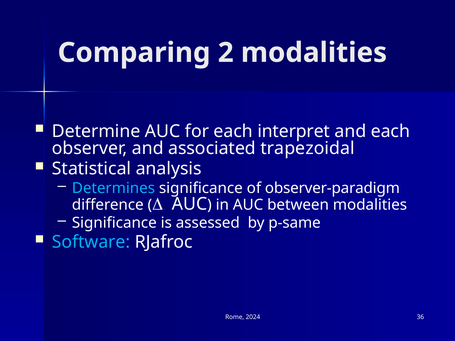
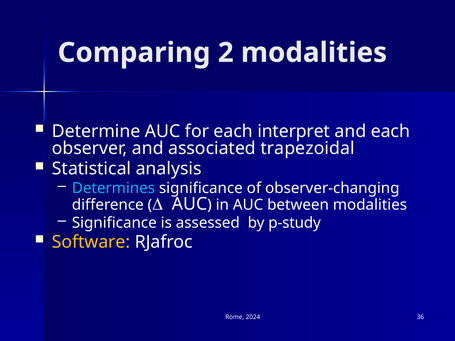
observer-paradigm: observer-paradigm -> observer-changing
p-same: p-same -> p-study
Software colour: light blue -> yellow
